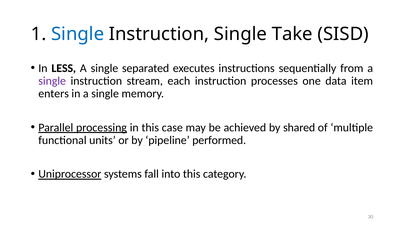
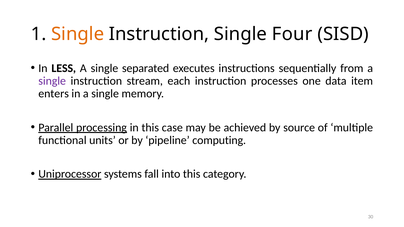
Single at (78, 34) colour: blue -> orange
Take: Take -> Four
shared: shared -> source
performed: performed -> computing
